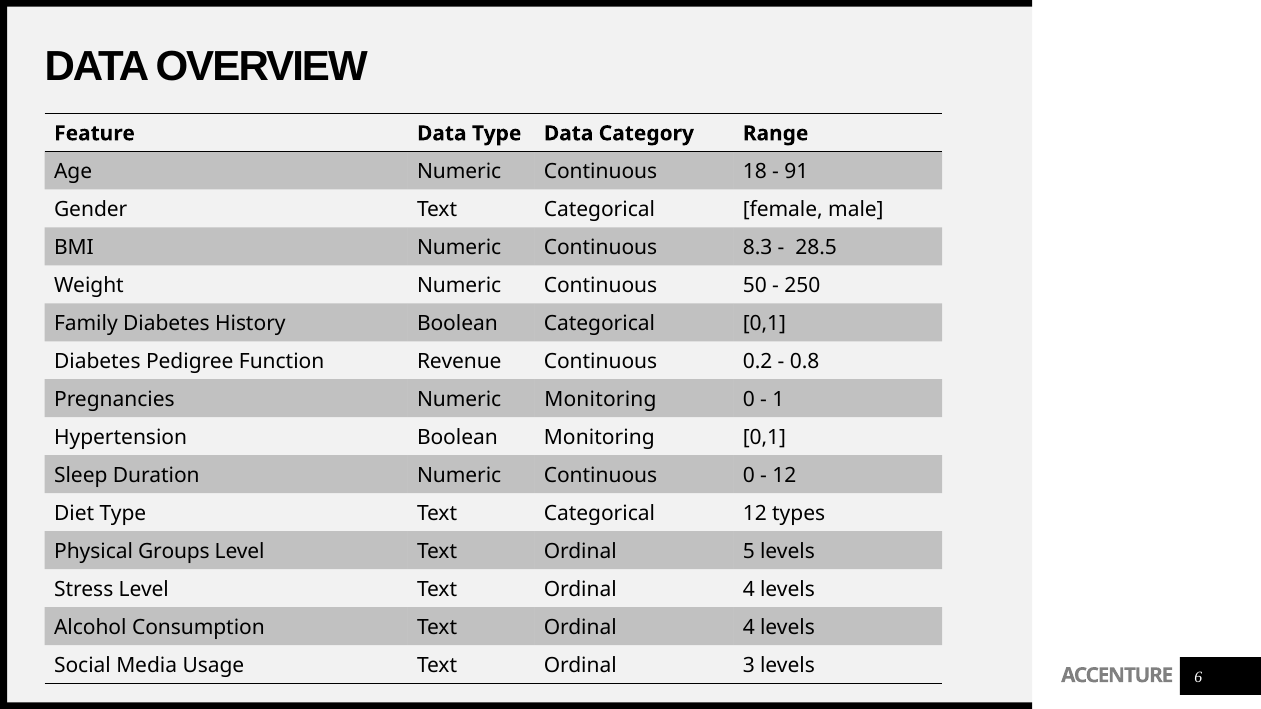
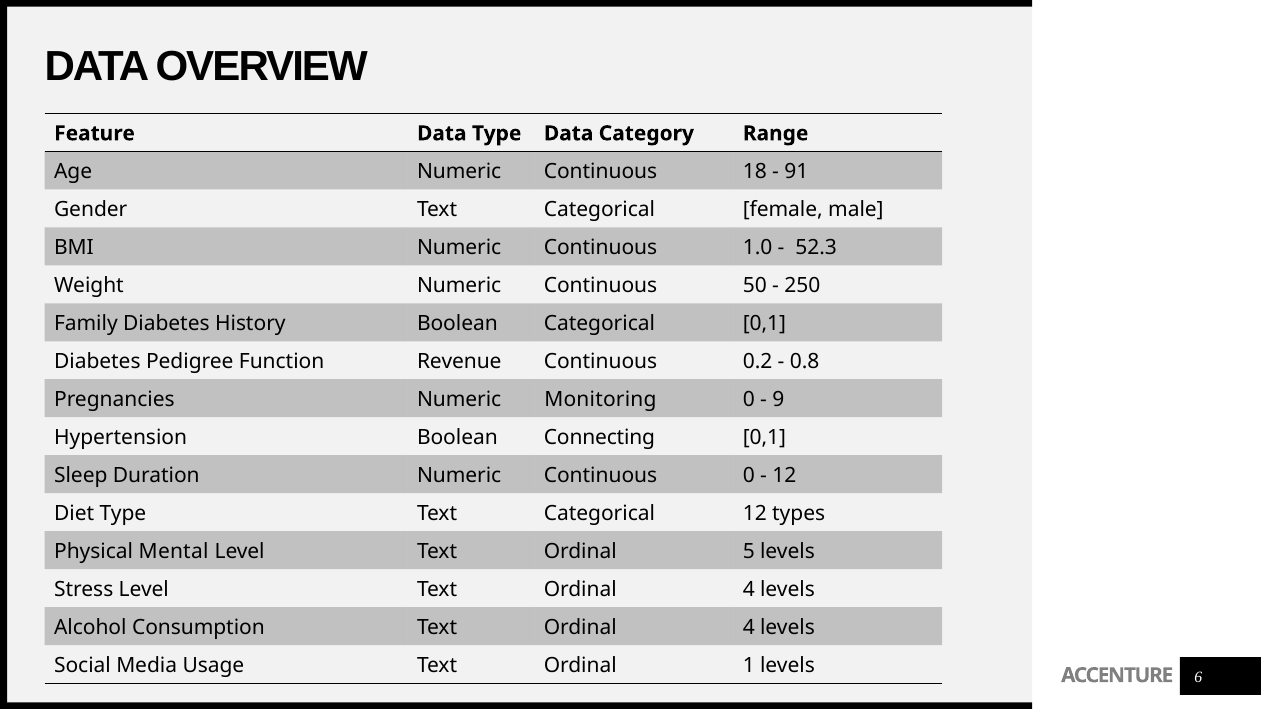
8.3: 8.3 -> 1.0
28.5: 28.5 -> 52.3
1: 1 -> 9
Boolean Monitoring: Monitoring -> Connecting
Groups: Groups -> Mental
3: 3 -> 1
